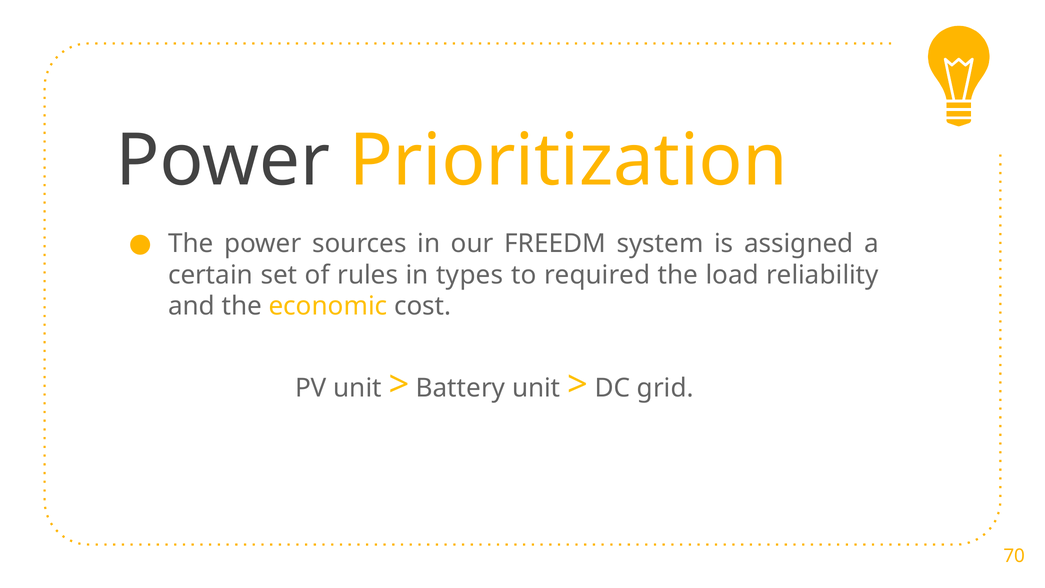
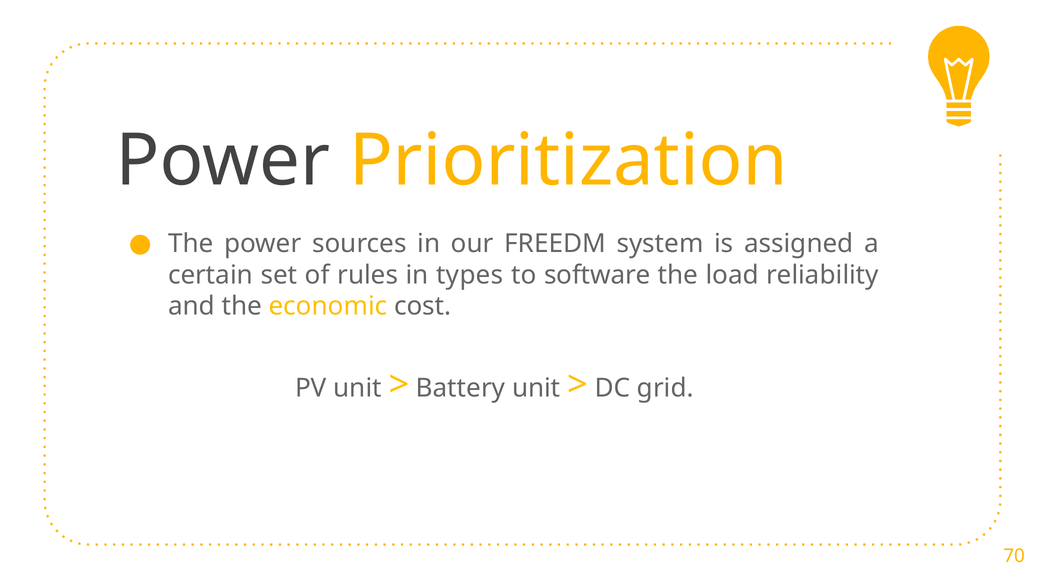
required: required -> software
